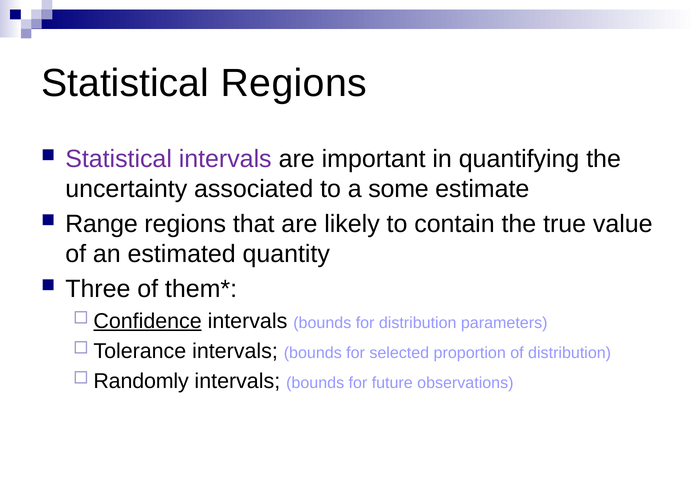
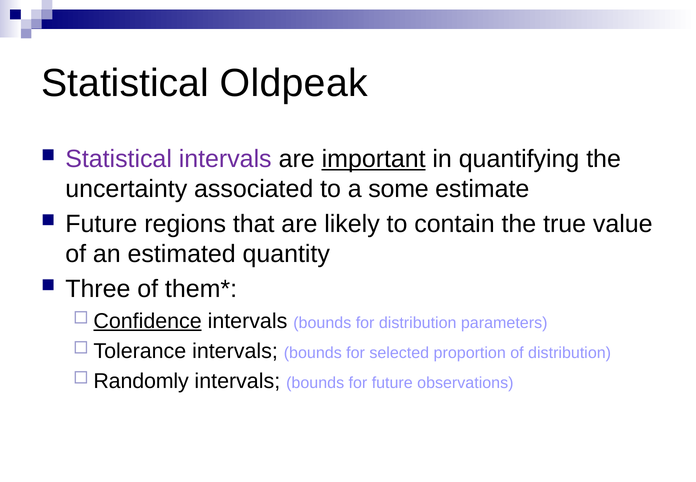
Statistical Regions: Regions -> Oldpeak
important underline: none -> present
Range at (101, 224): Range -> Future
